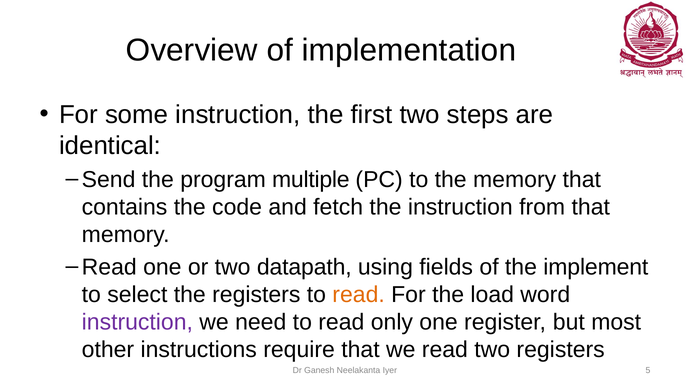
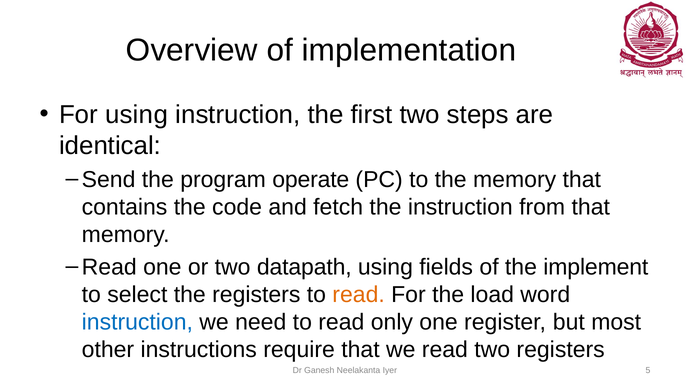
For some: some -> using
multiple: multiple -> operate
instruction at (137, 322) colour: purple -> blue
